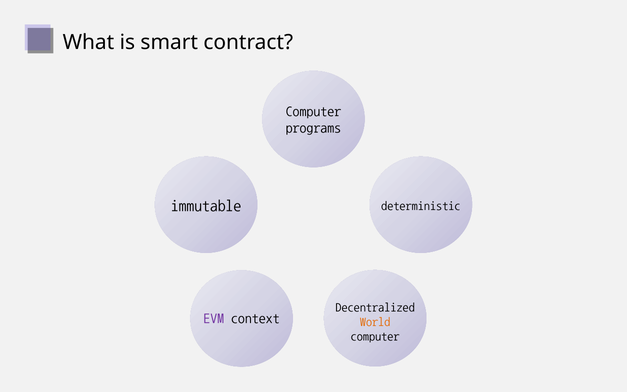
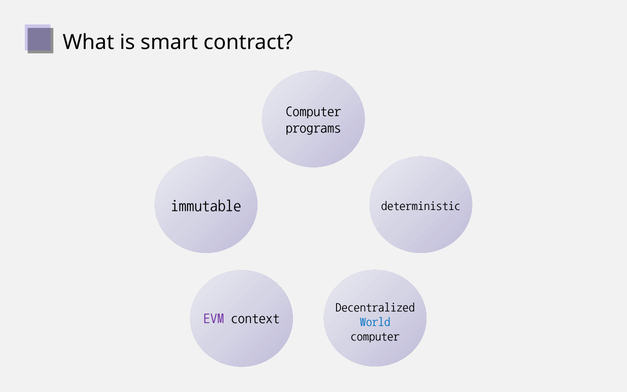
World colour: orange -> blue
